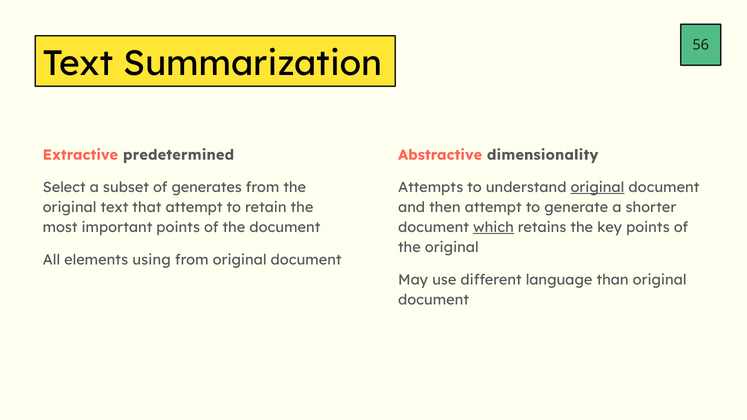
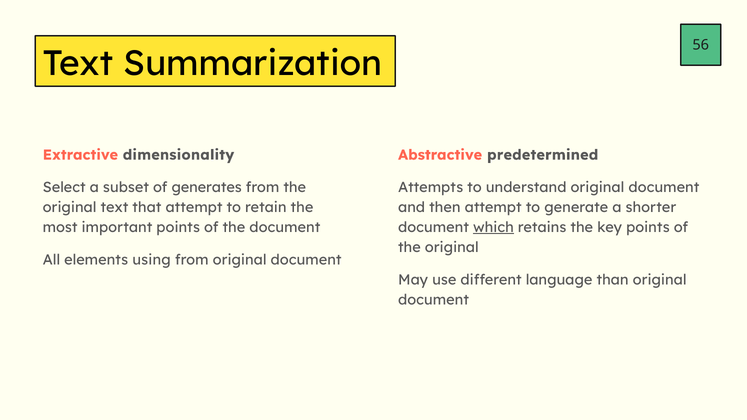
predetermined: predetermined -> dimensionality
dimensionality: dimensionality -> predetermined
original at (597, 187) underline: present -> none
